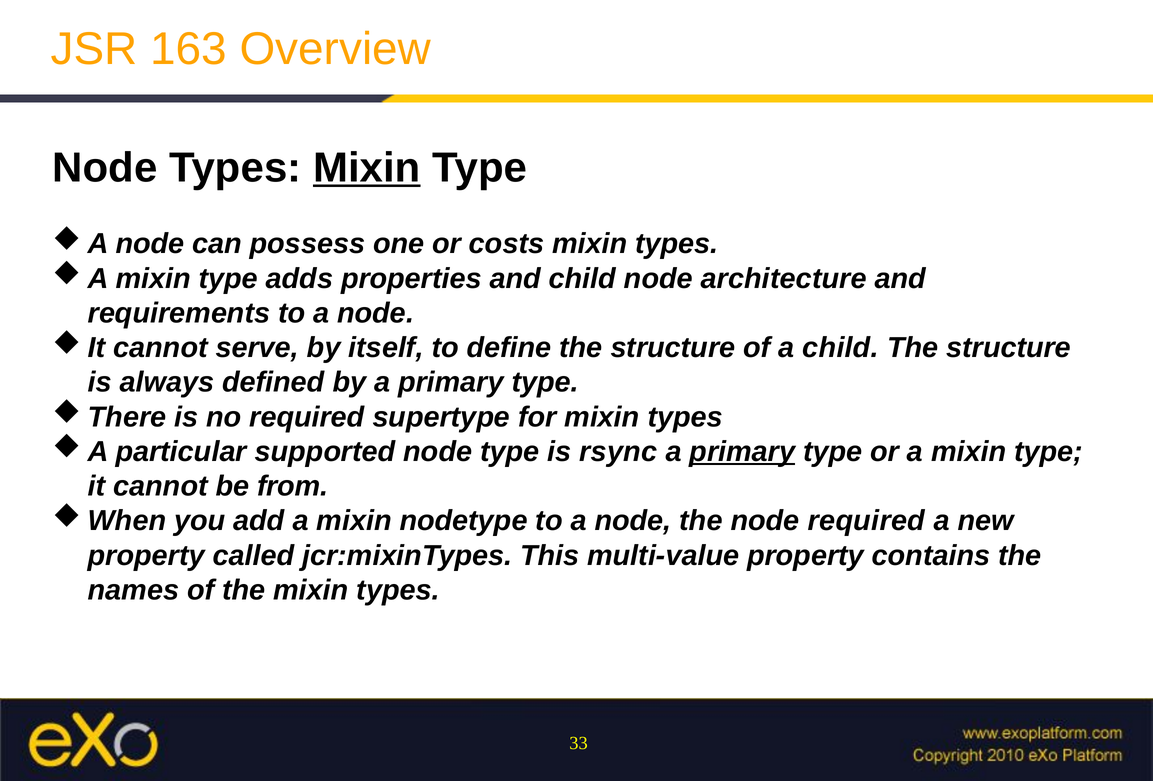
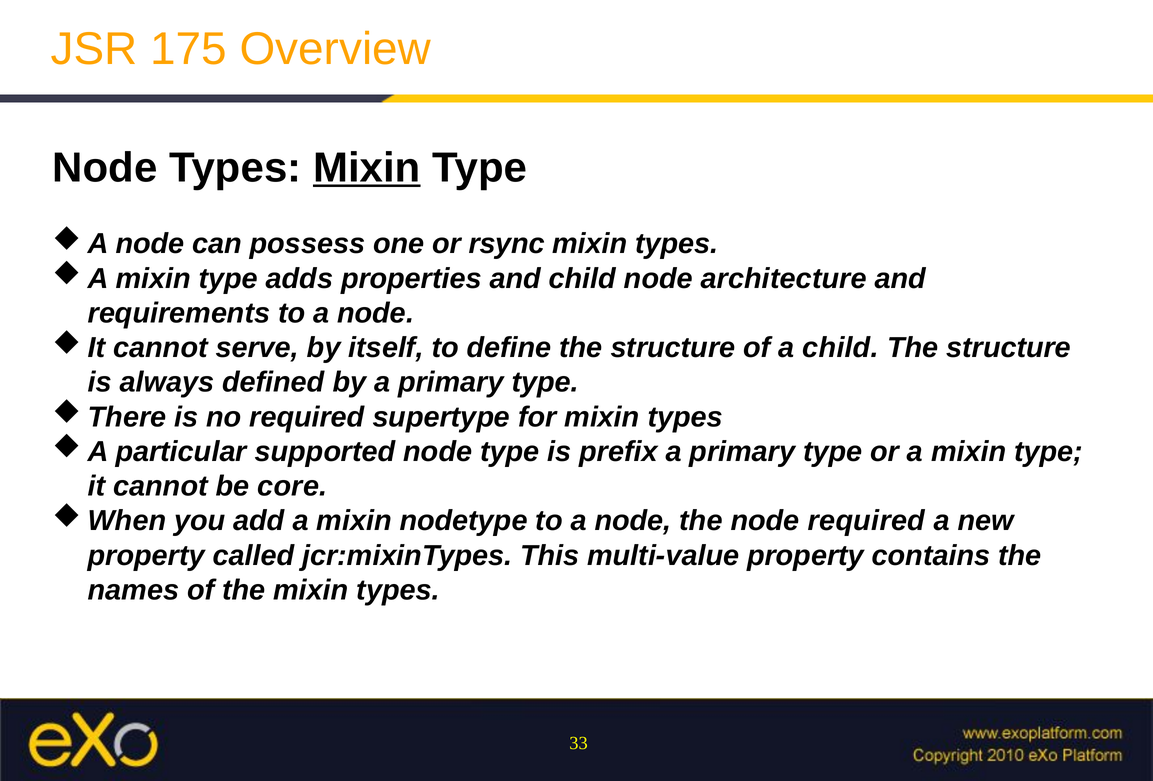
163: 163 -> 175
costs: costs -> rsync
rsync: rsync -> prefix
primary at (742, 452) underline: present -> none
from: from -> core
